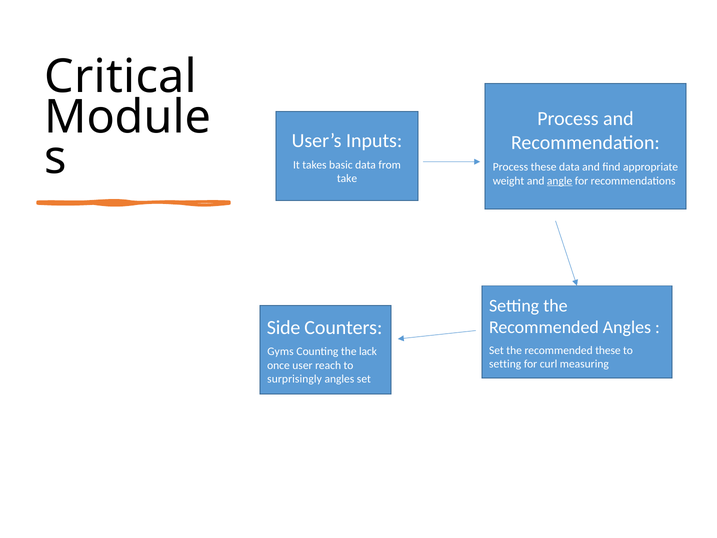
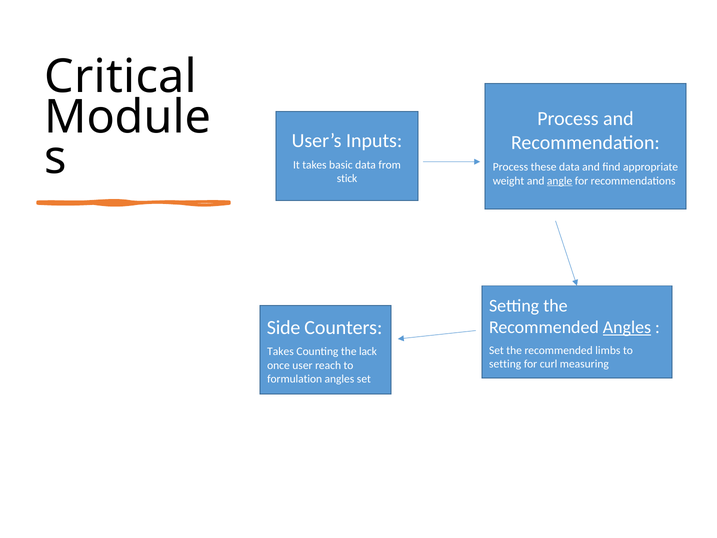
take: take -> stick
Angles at (627, 327) underline: none -> present
recommended these: these -> limbs
Gyms at (280, 352): Gyms -> Takes
surprisingly: surprisingly -> formulation
